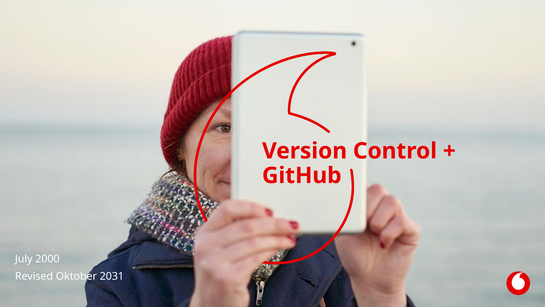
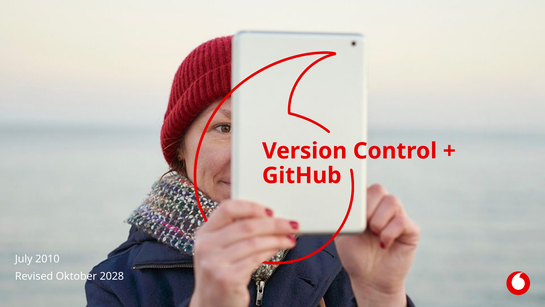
2000: 2000 -> 2010
2031: 2031 -> 2028
